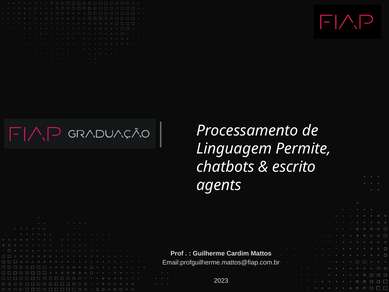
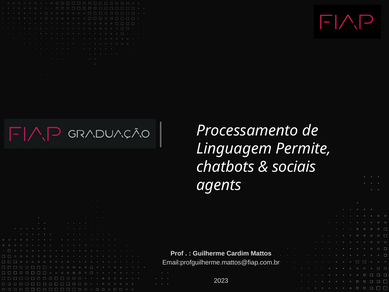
escrito: escrito -> sociais
